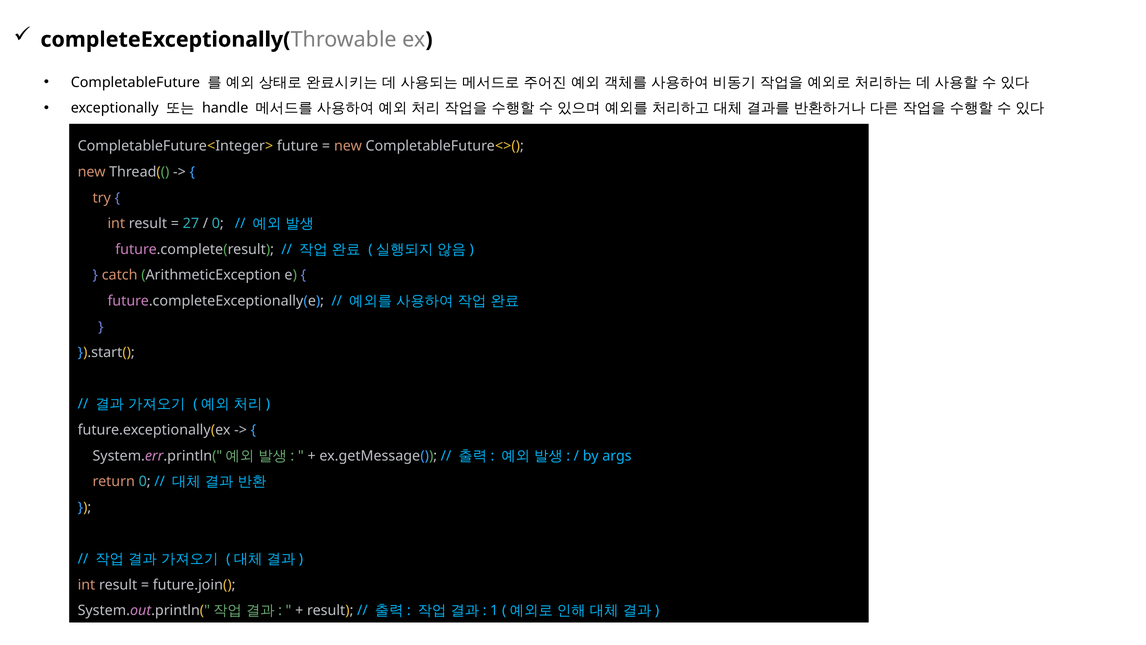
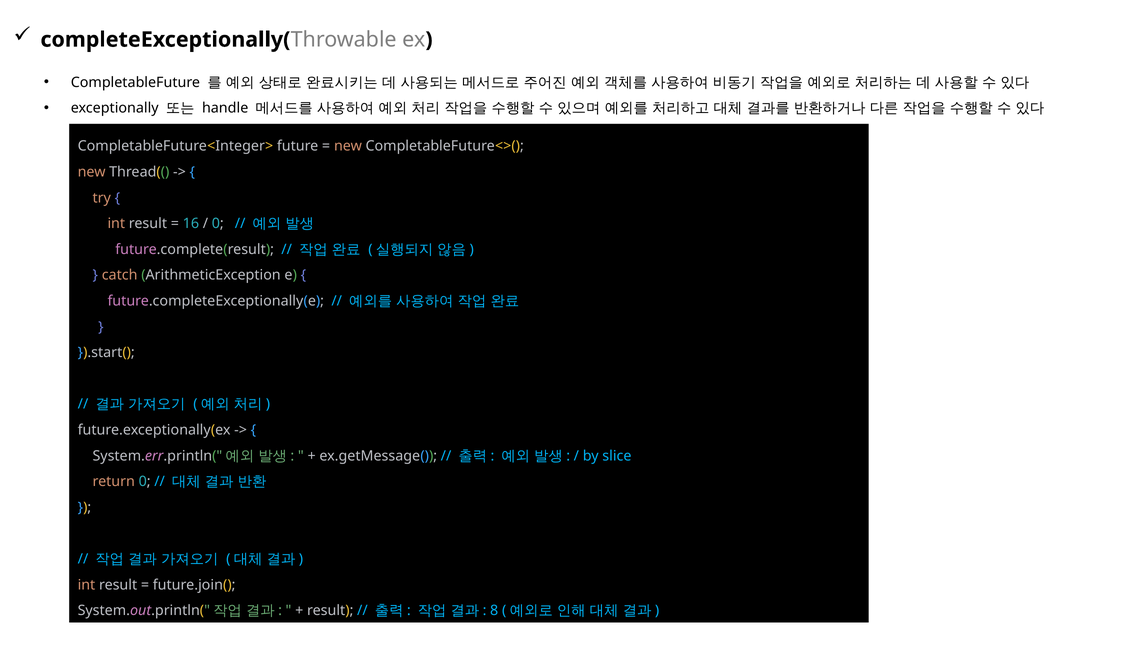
27: 27 -> 16
args: args -> slice
1: 1 -> 8
